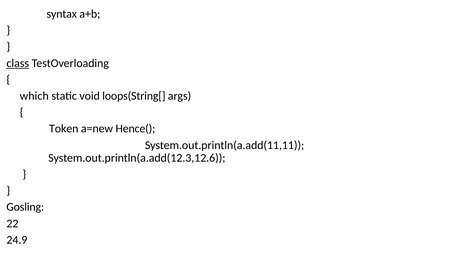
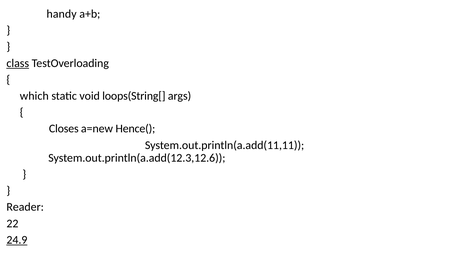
syntax: syntax -> handy
Token: Token -> Closes
Gosling: Gosling -> Reader
24.9 underline: none -> present
